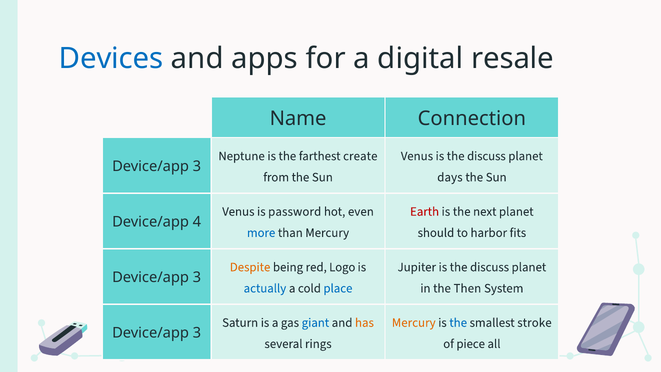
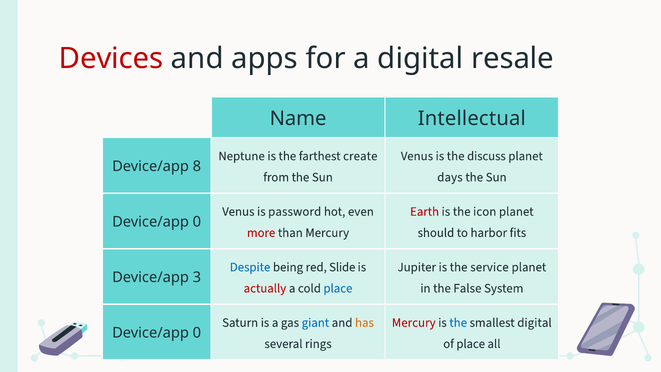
Devices colour: blue -> red
Connection: Connection -> Intellectual
3 at (197, 166): 3 -> 8
next: next -> icon
4 at (197, 222): 4 -> 0
more colour: blue -> red
Despite colour: orange -> blue
Logo: Logo -> Slide
Jupiter is the discuss: discuss -> service
actually colour: blue -> red
Then: Then -> False
Mercury at (414, 322) colour: orange -> red
smallest stroke: stroke -> digital
3 at (197, 333): 3 -> 0
of piece: piece -> place
